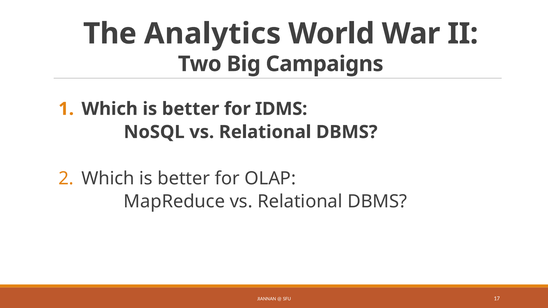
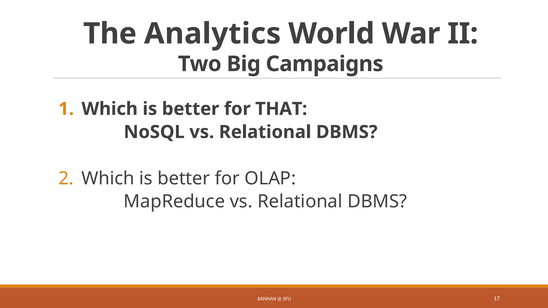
IDMS: IDMS -> THAT
